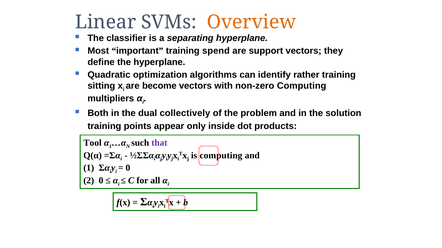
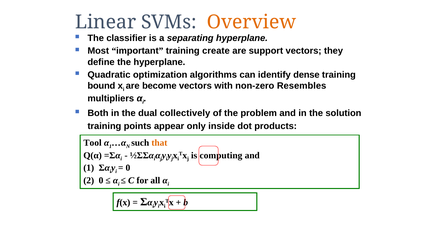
spend: spend -> create
rather: rather -> dense
sitting: sitting -> bound
non-zero Computing: Computing -> Resembles
that colour: purple -> orange
